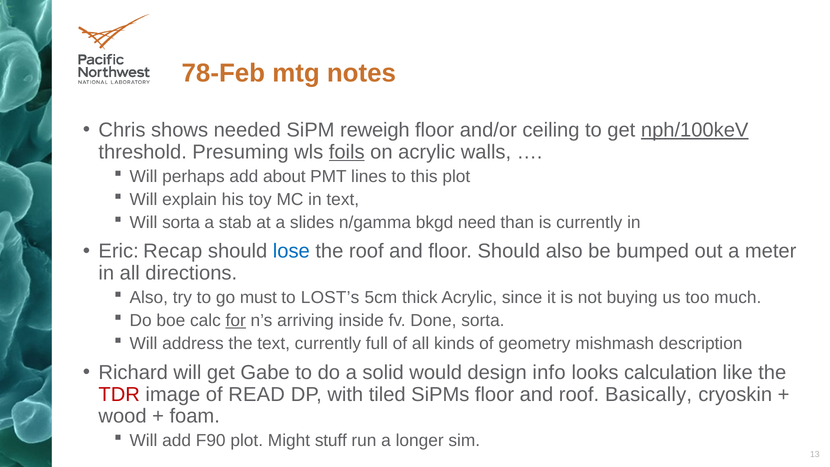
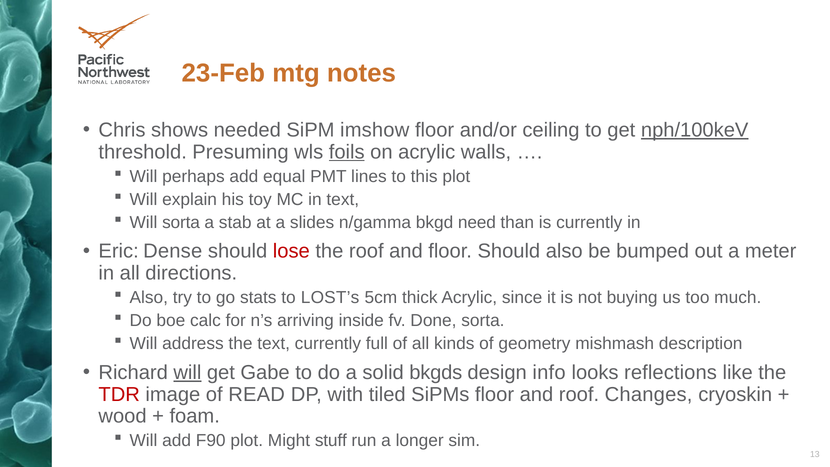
78-Feb: 78-Feb -> 23-Feb
reweigh: reweigh -> imshow
about: about -> equal
Recap: Recap -> Dense
lose colour: blue -> red
must: must -> stats
for underline: present -> none
will at (187, 372) underline: none -> present
would: would -> bkgds
calculation: calculation -> reflections
Basically: Basically -> Changes
